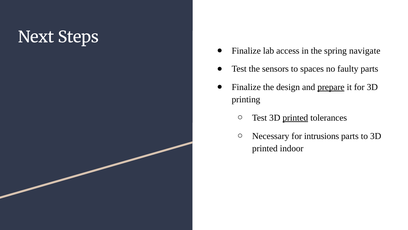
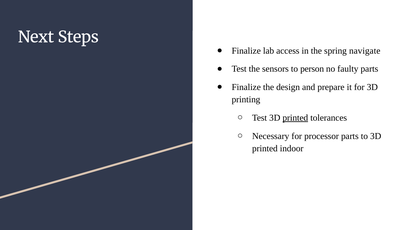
spaces: spaces -> person
prepare underline: present -> none
intrusions: intrusions -> processor
